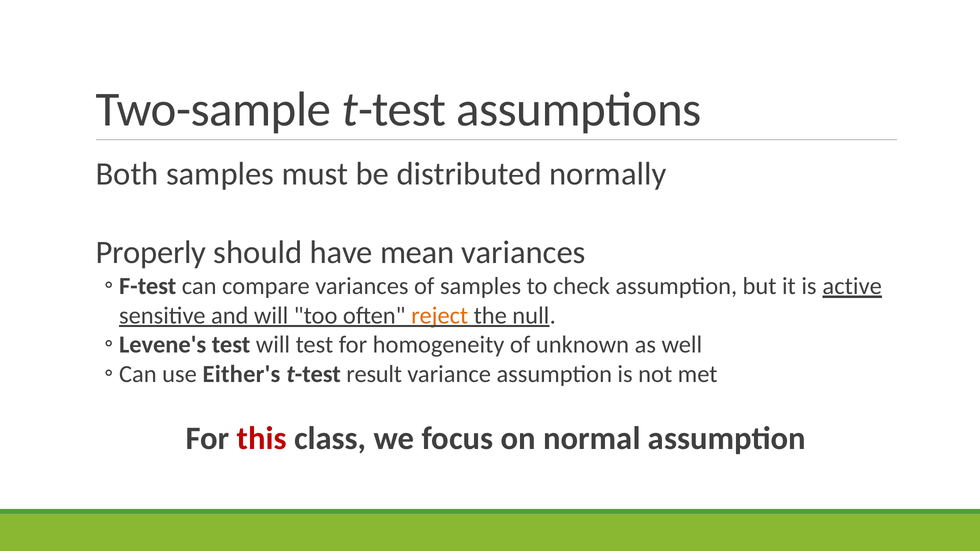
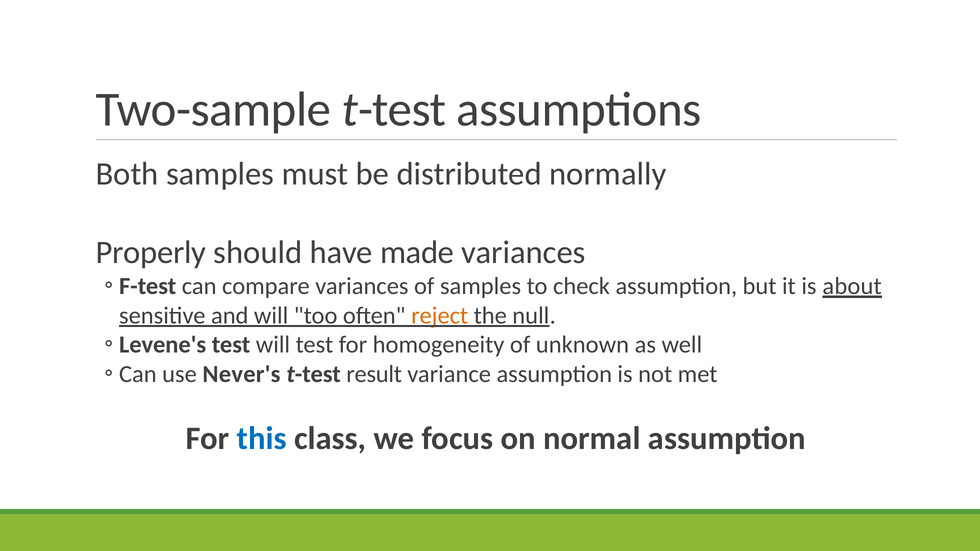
mean: mean -> made
active: active -> about
Either's: Either's -> Never's
this colour: red -> blue
